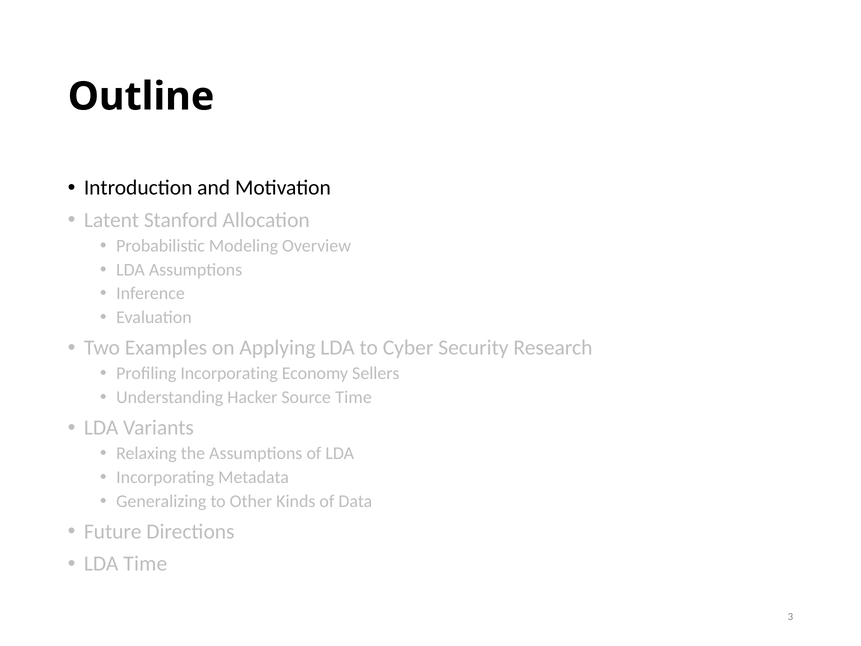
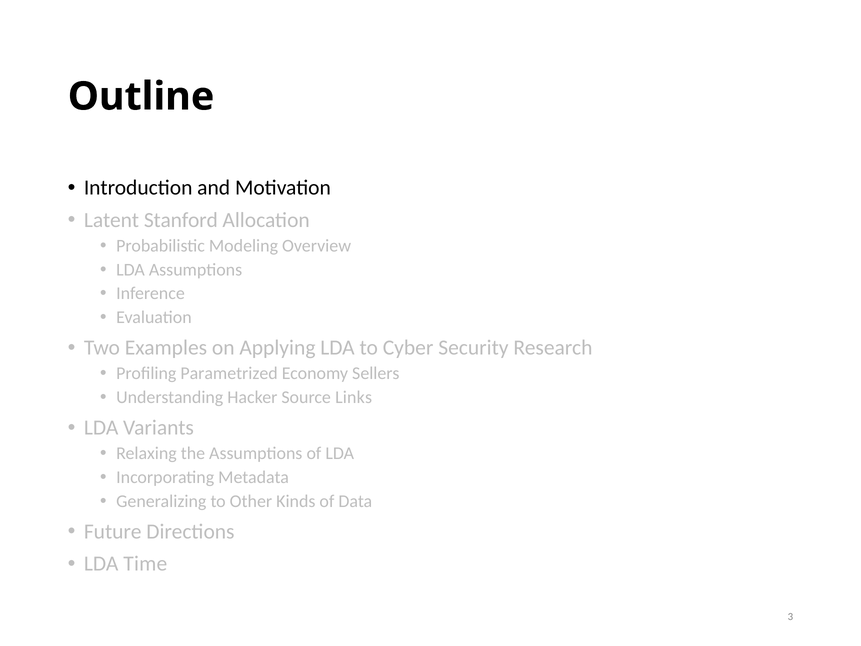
Profiling Incorporating: Incorporating -> Parametrized
Source Time: Time -> Links
